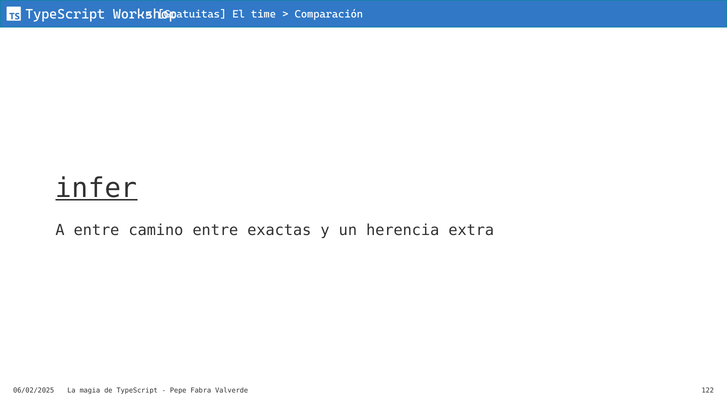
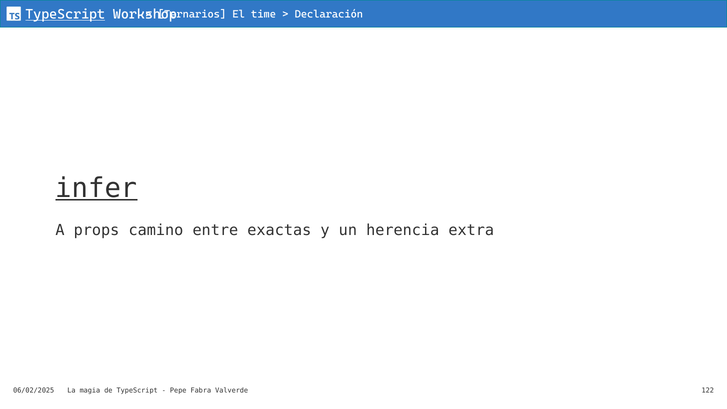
TypeScript at (65, 14) underline: none -> present
Gratuitas: Gratuitas -> Ternarios
Comparación: Comparación -> Declaración
A entre: entre -> props
